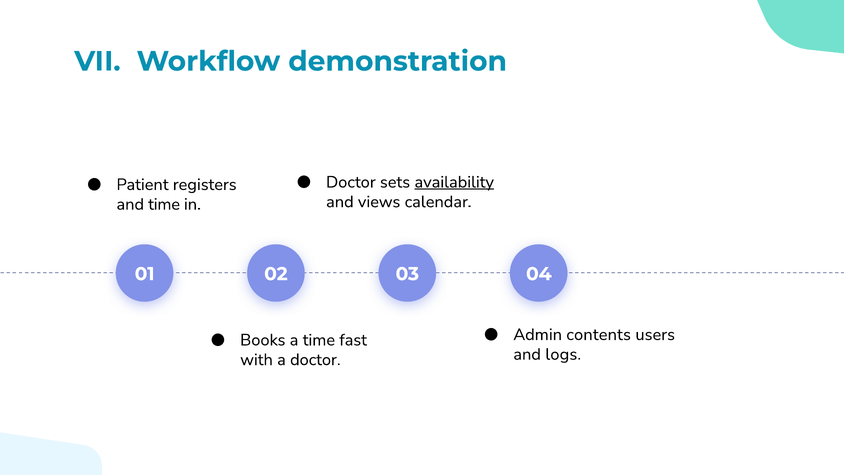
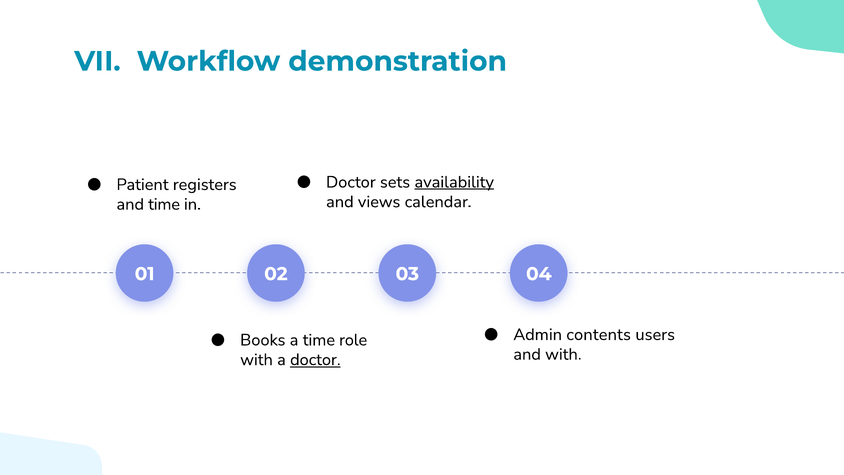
fast: fast -> role
and logs: logs -> with
doctor at (315, 360) underline: none -> present
